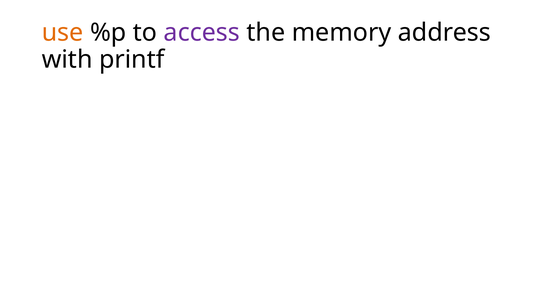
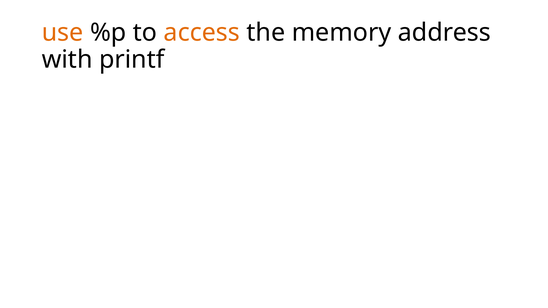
access colour: purple -> orange
